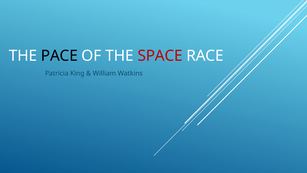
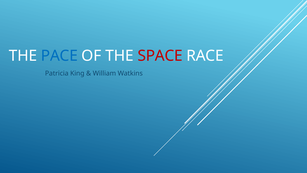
PACE colour: black -> blue
